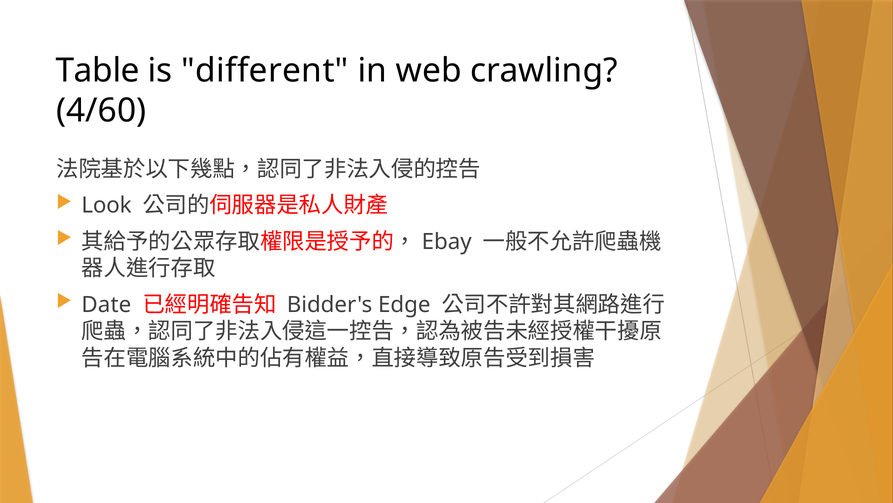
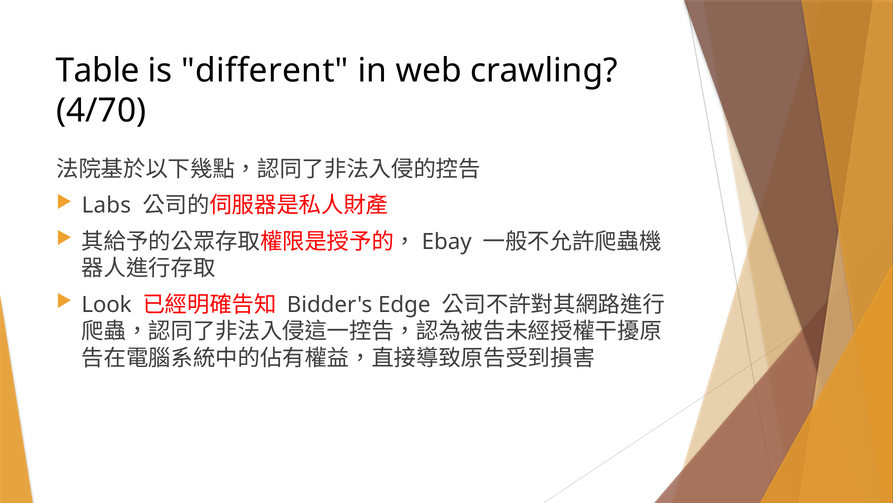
4/60: 4/60 -> 4/70
Look: Look -> Labs
Date: Date -> Look
